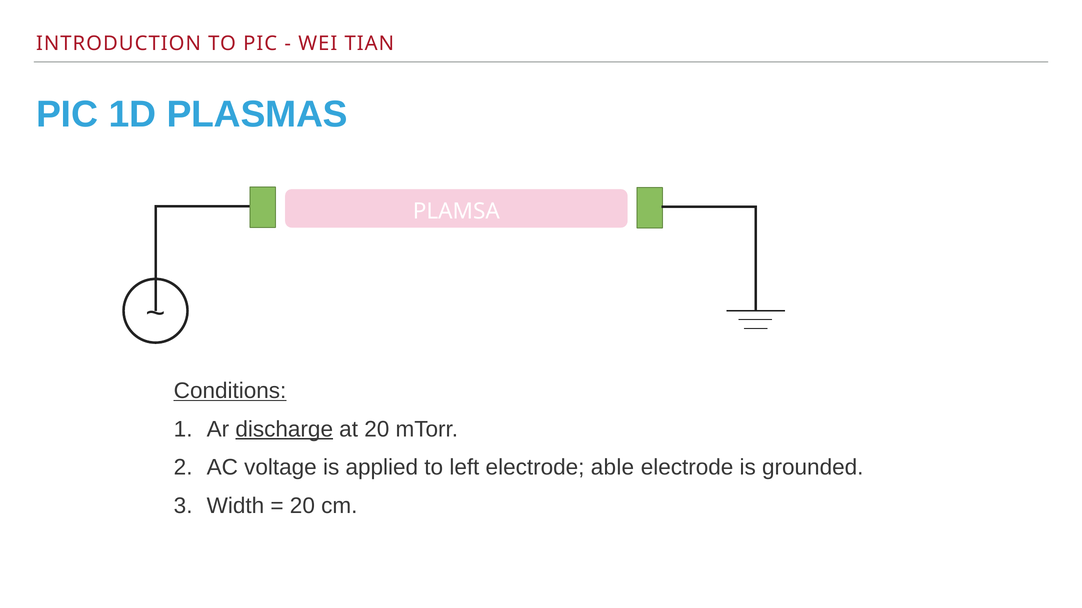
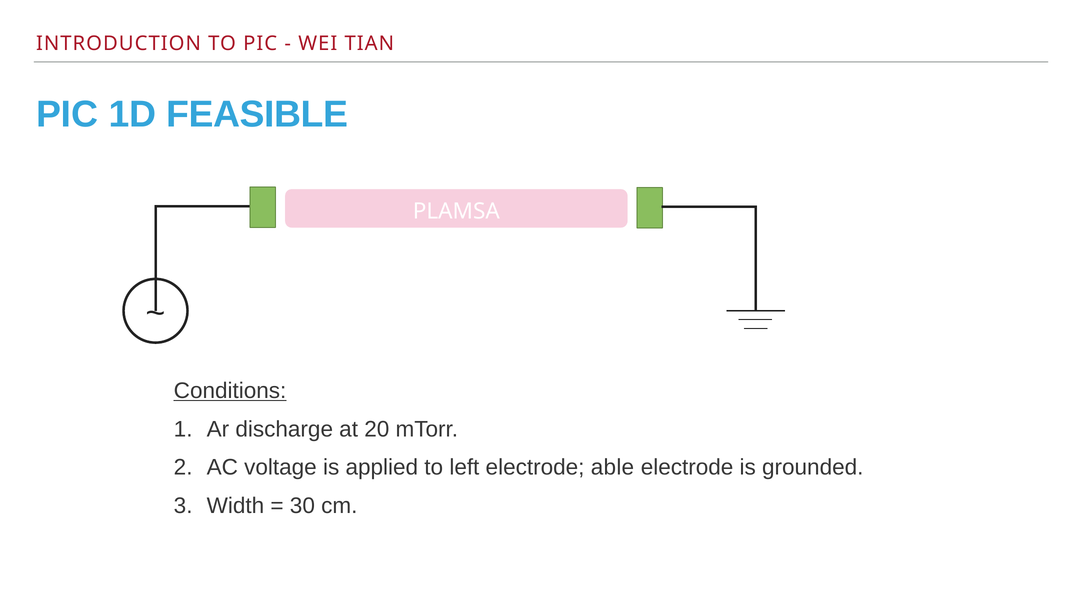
PLASMAS: PLASMAS -> FEASIBLE
discharge underline: present -> none
20 at (302, 506): 20 -> 30
